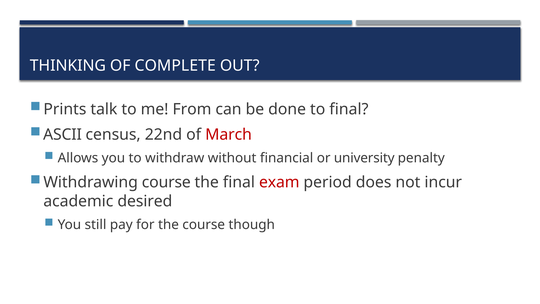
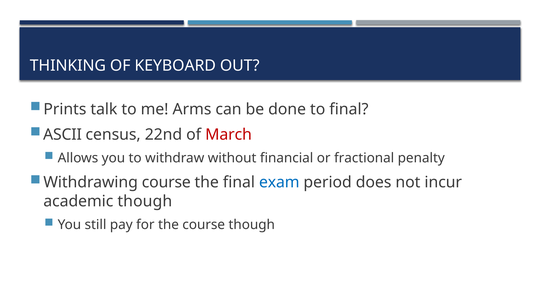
COMPLETE: COMPLETE -> KEYBOARD
From: From -> Arms
university: university -> fractional
exam colour: red -> blue
academic desired: desired -> though
